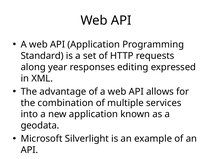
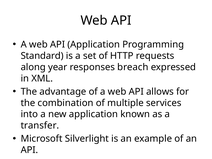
editing: editing -> breach
geodata: geodata -> transfer
